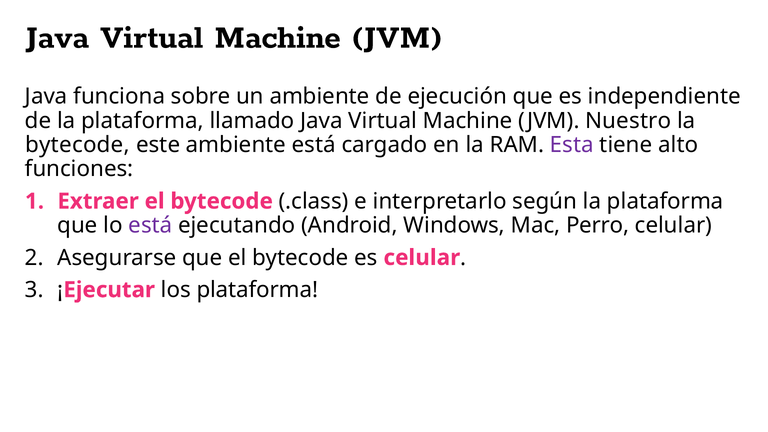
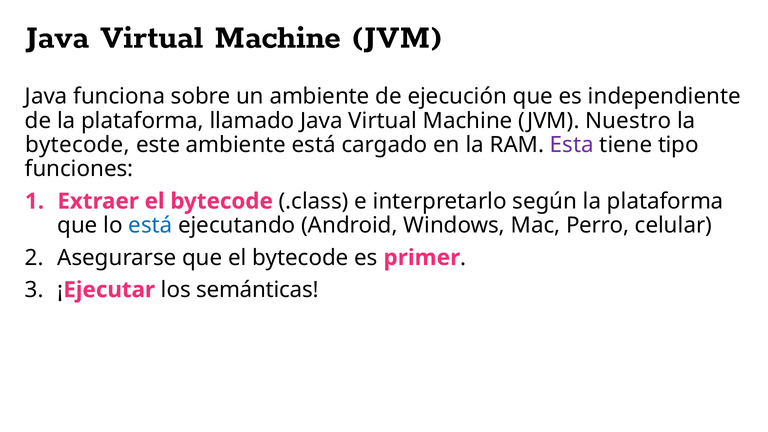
alto: alto -> tipo
está at (150, 225) colour: purple -> blue
es celular: celular -> primer
los plataforma: plataforma -> semánticas
